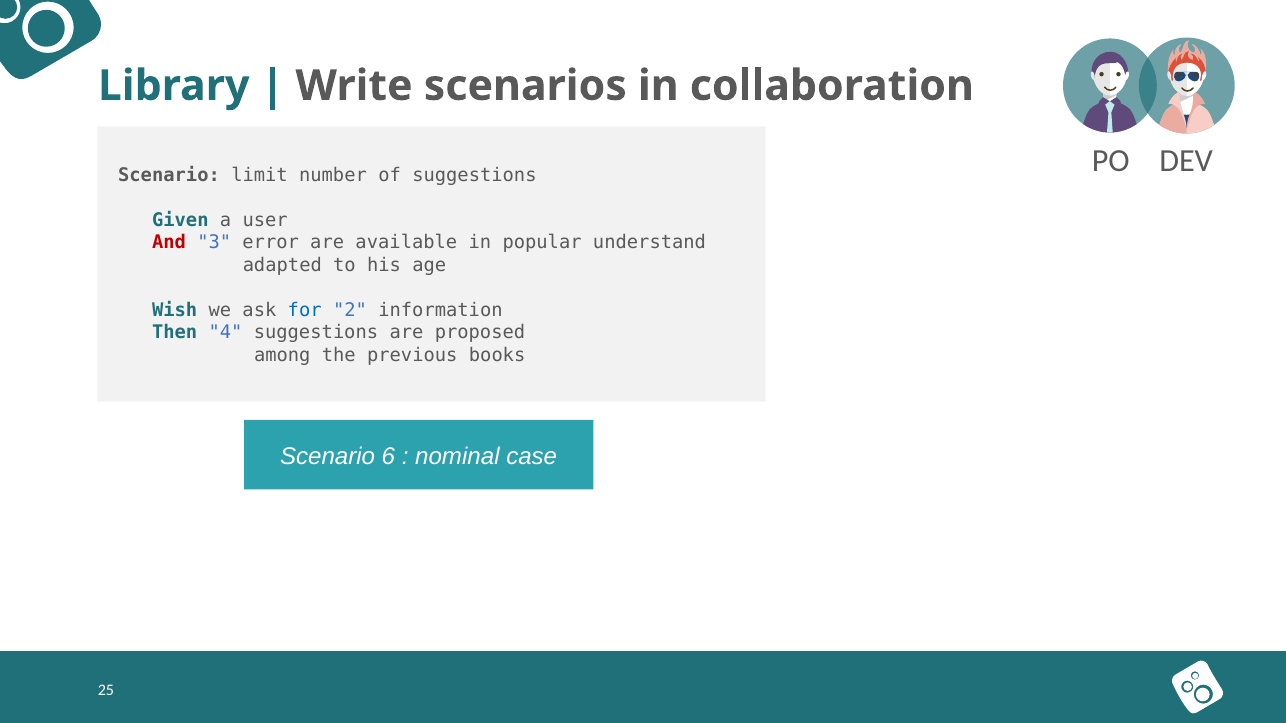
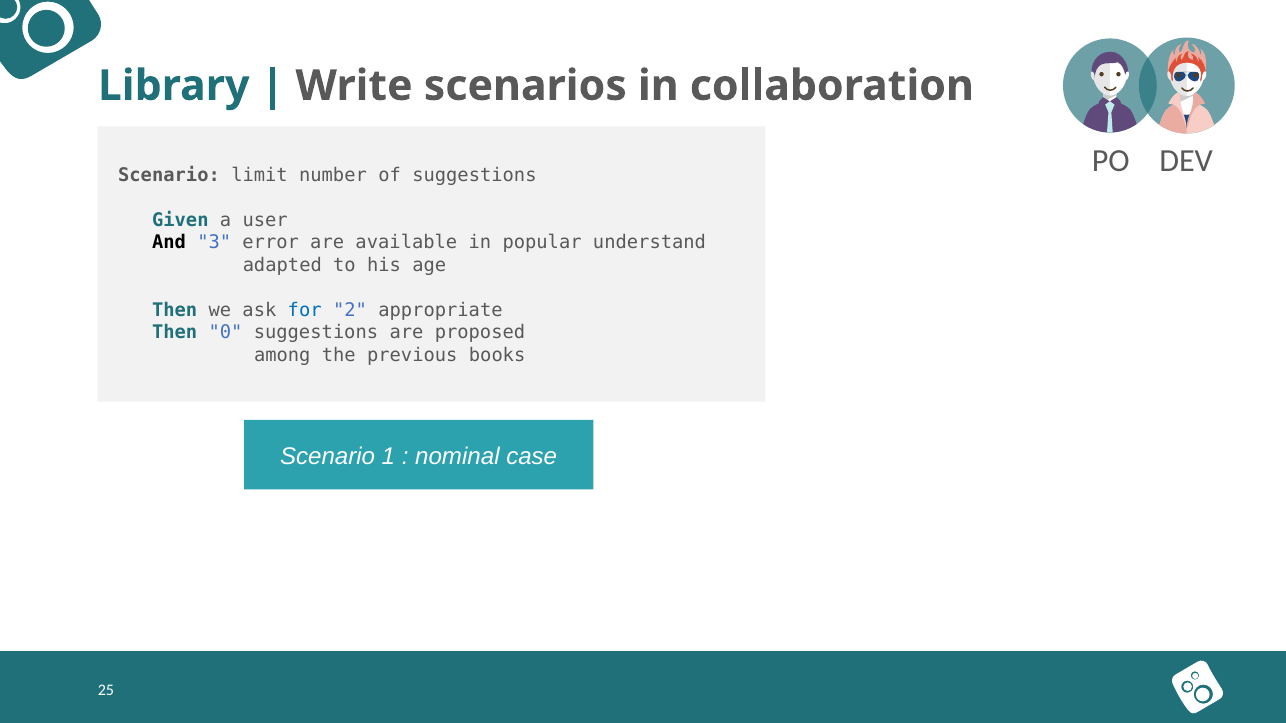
And colour: red -> black
Wish at (175, 310): Wish -> Then
information: information -> appropriate
4: 4 -> 0
6: 6 -> 1
